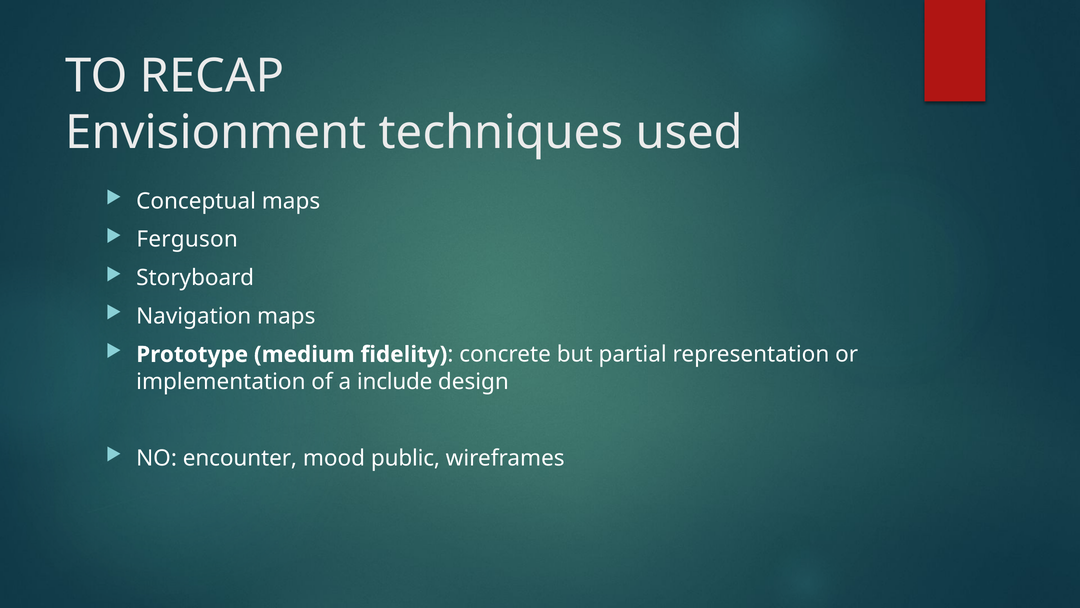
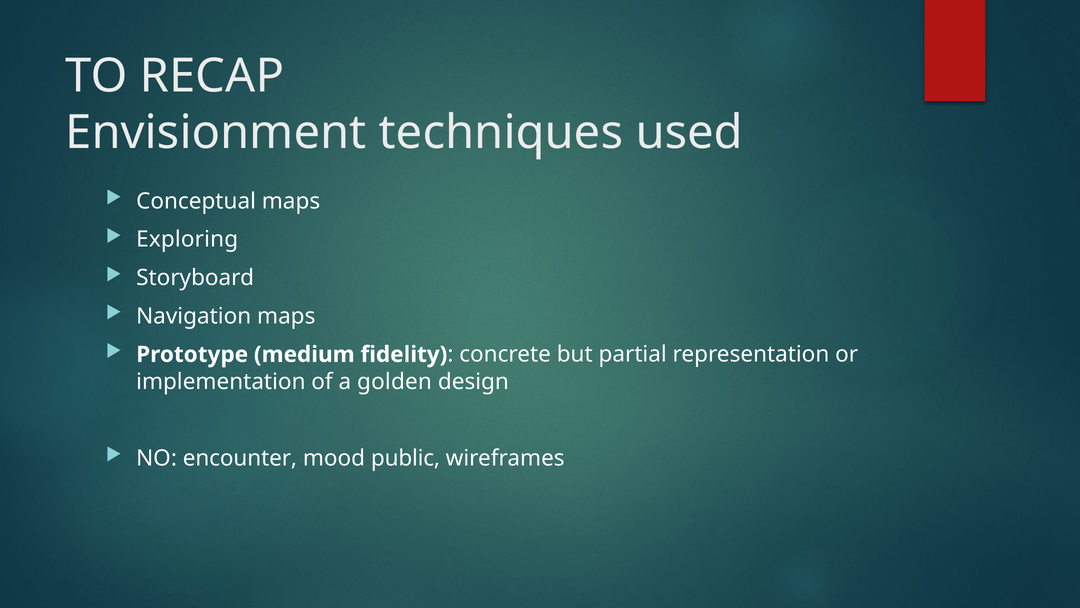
Ferguson: Ferguson -> Exploring
include: include -> golden
